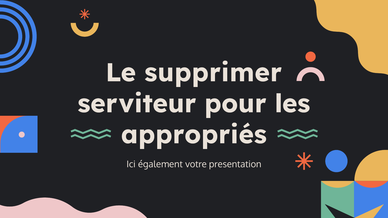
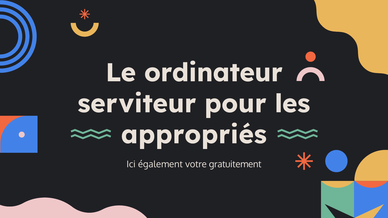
supprimer: supprimer -> ordinateur
presentation: presentation -> gratuitement
